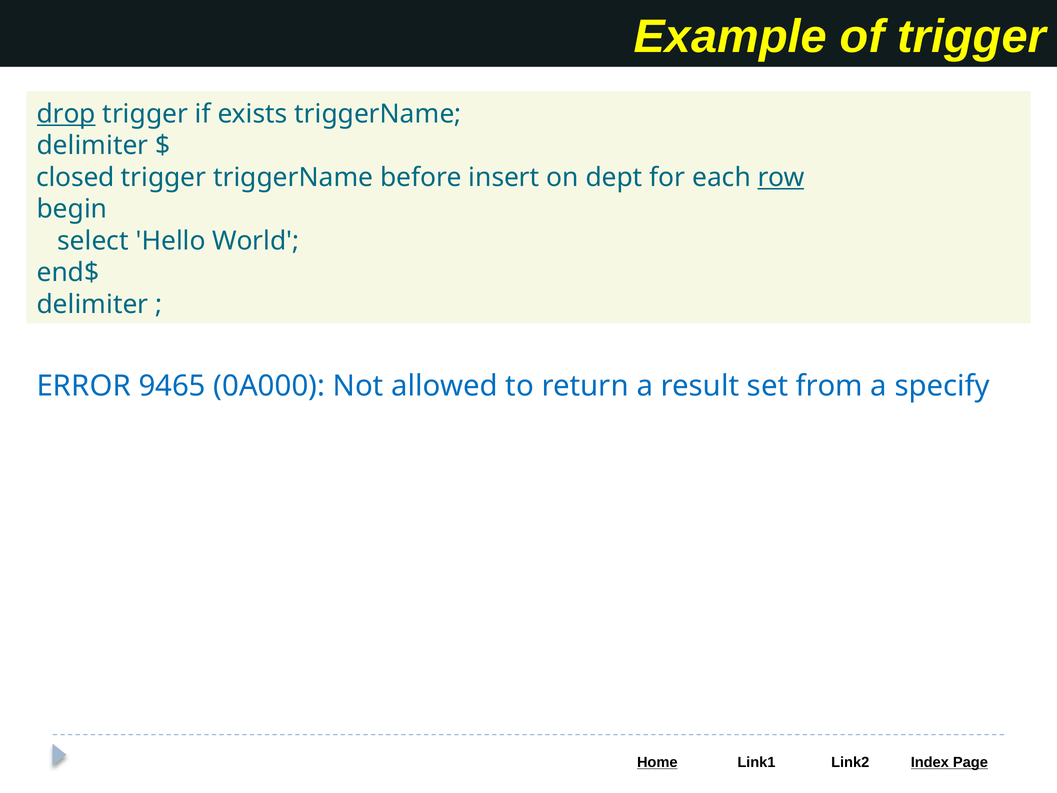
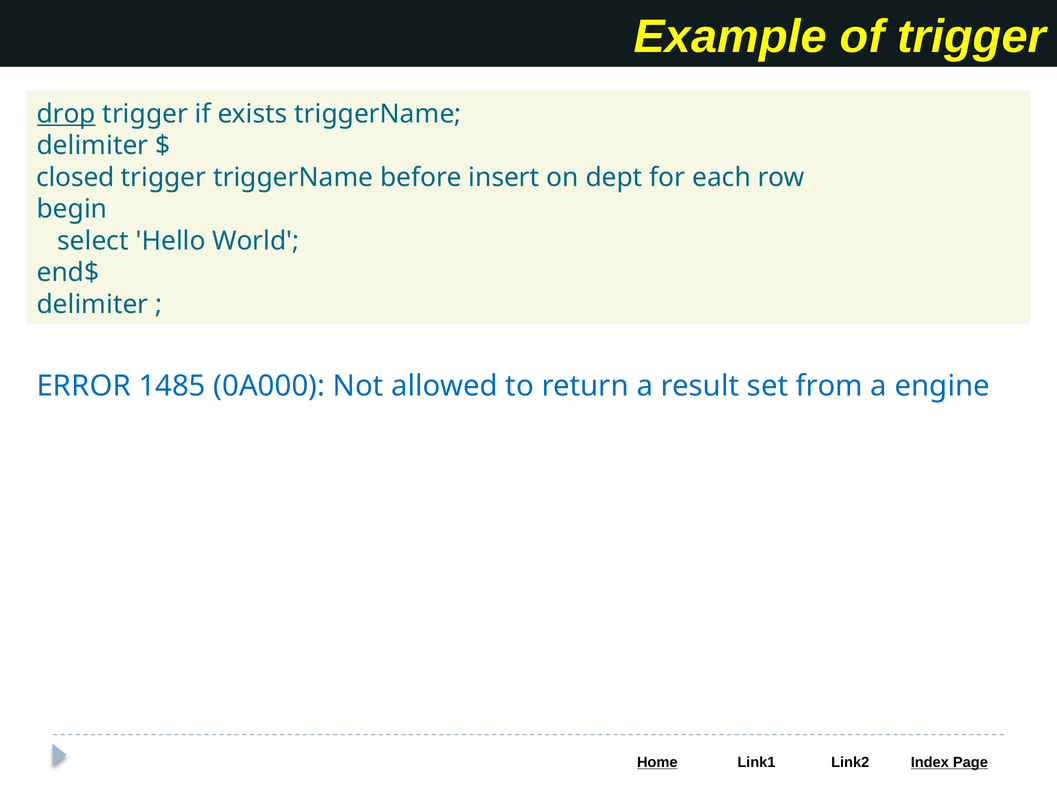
row underline: present -> none
9465: 9465 -> 1485
specify: specify -> engine
